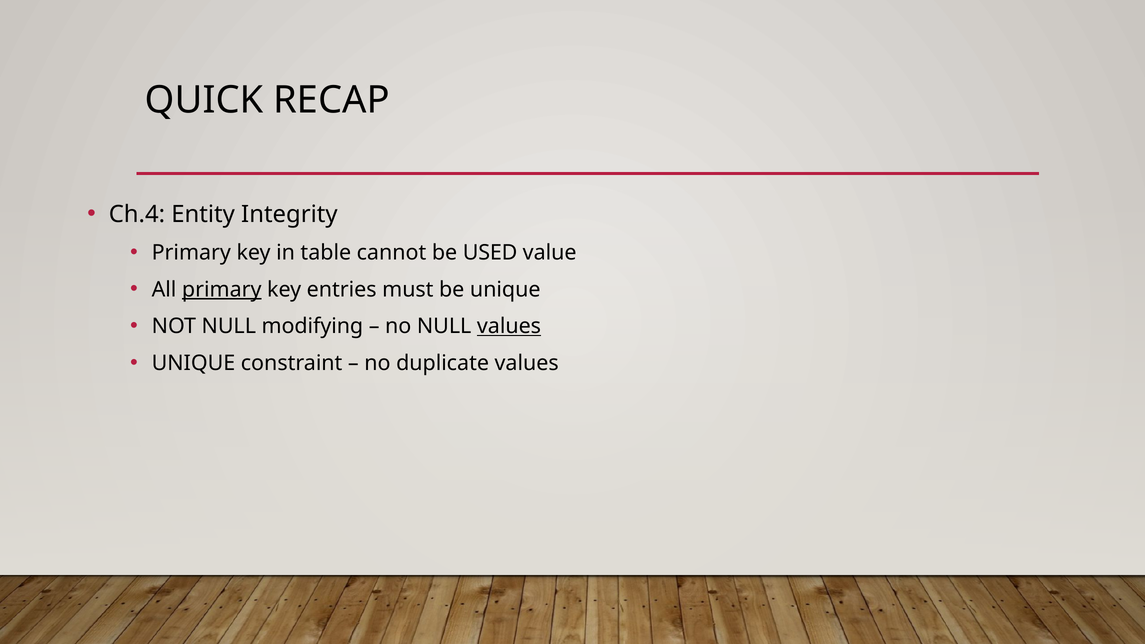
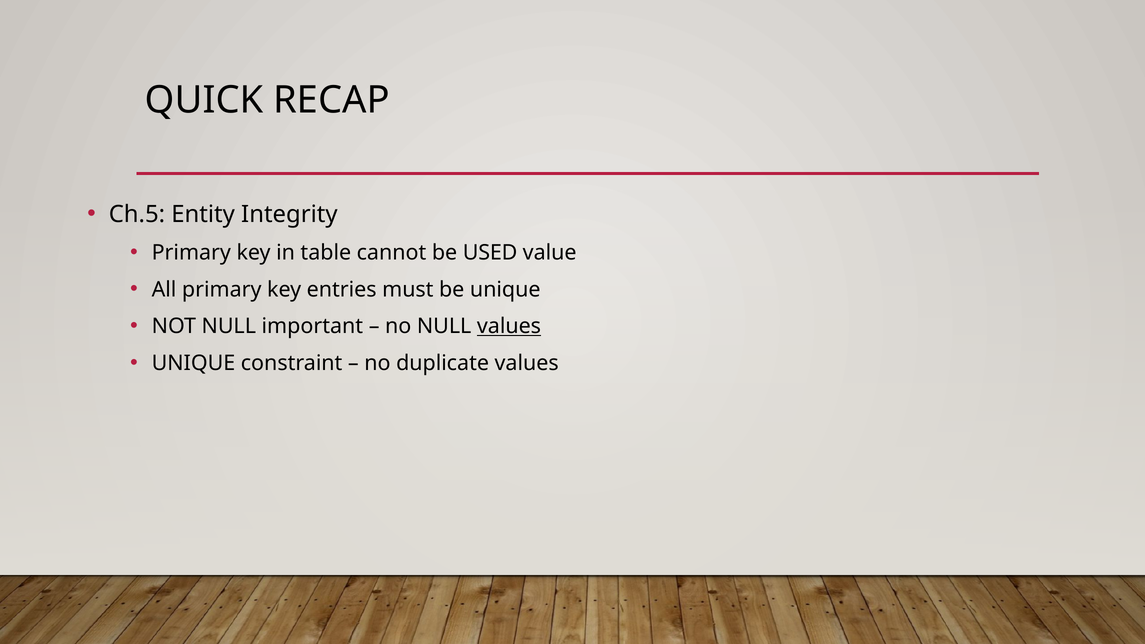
Ch.4: Ch.4 -> Ch.5
primary at (222, 289) underline: present -> none
modifying: modifying -> important
